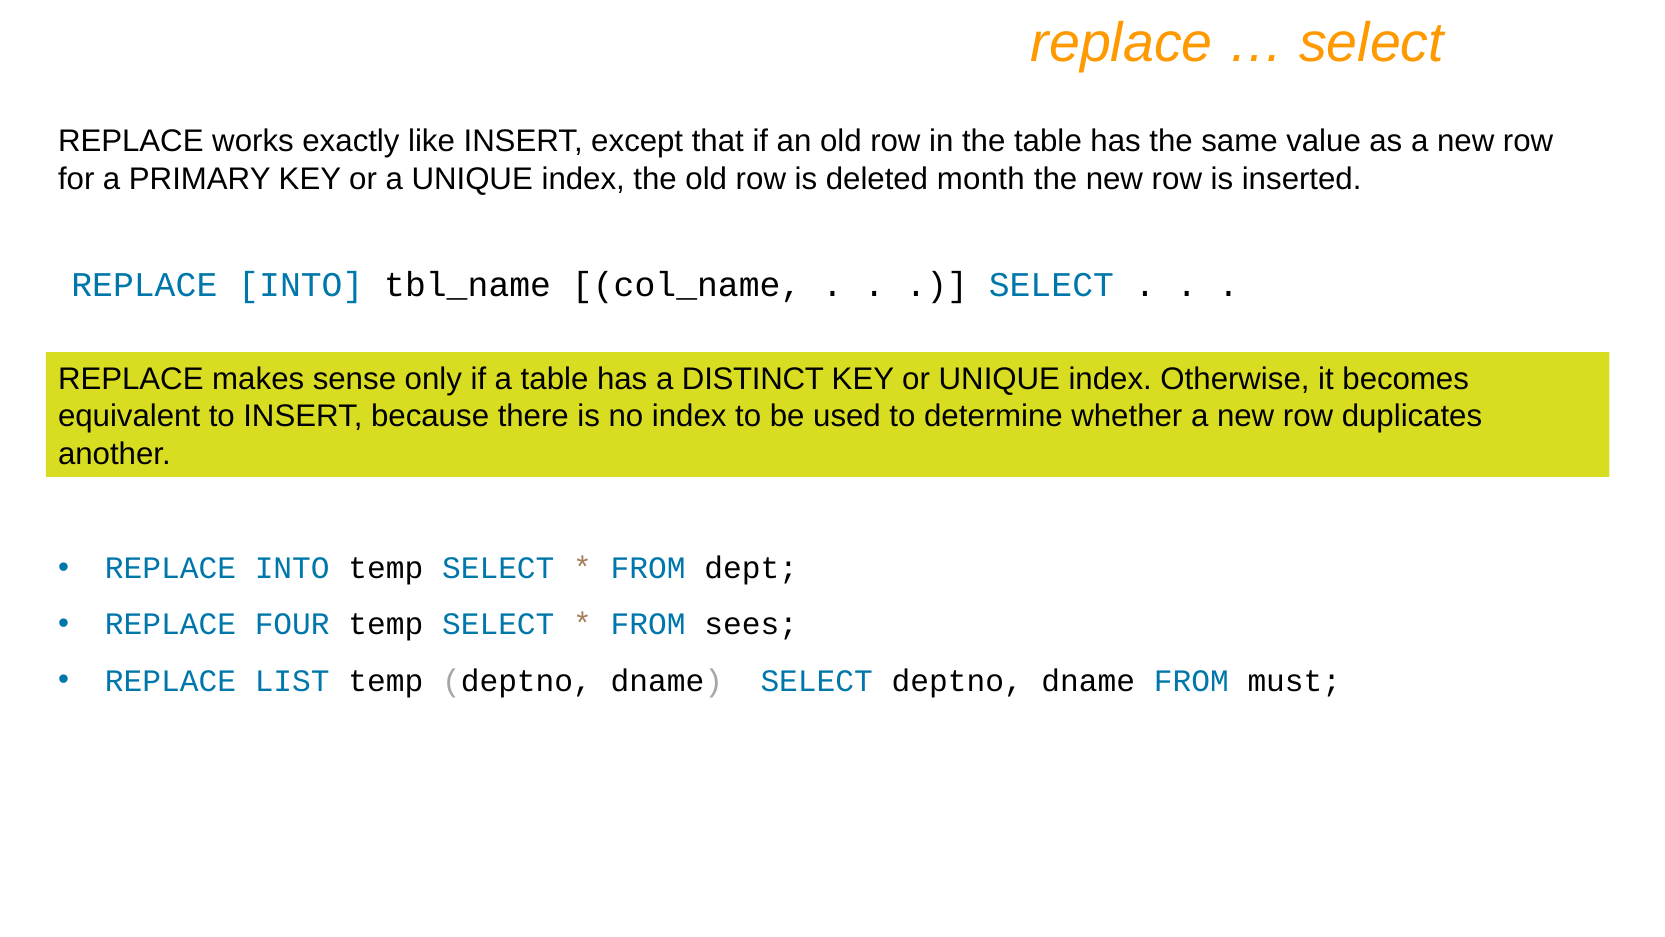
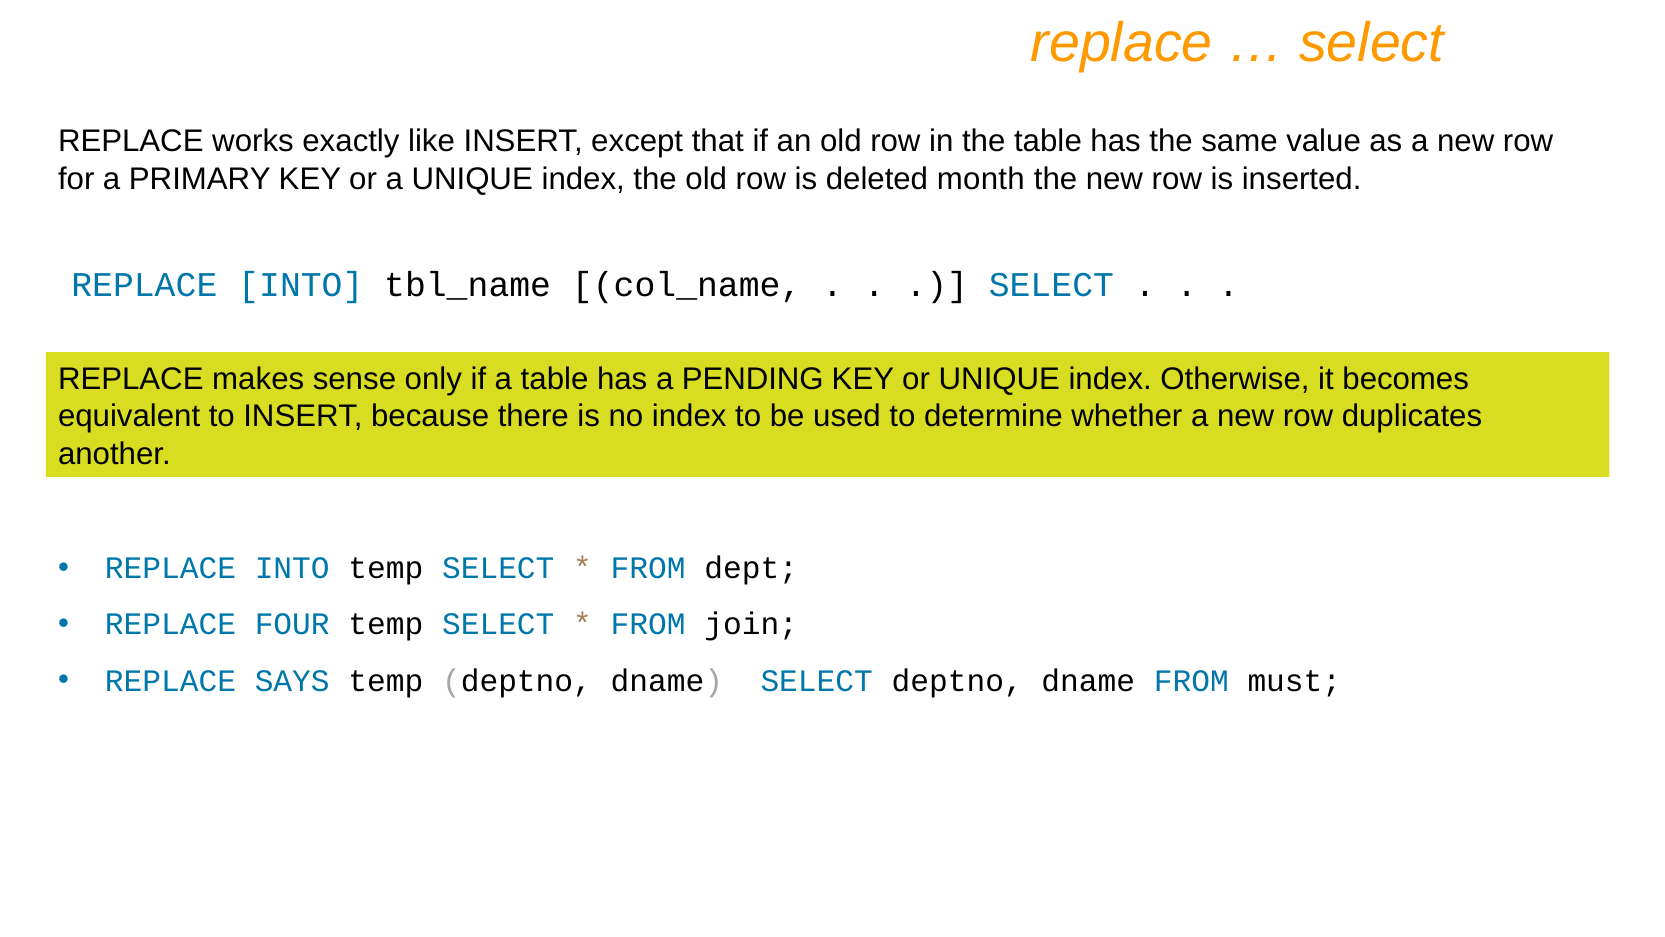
DISTINCT: DISTINCT -> PENDING
sees: sees -> join
LIST: LIST -> SAYS
